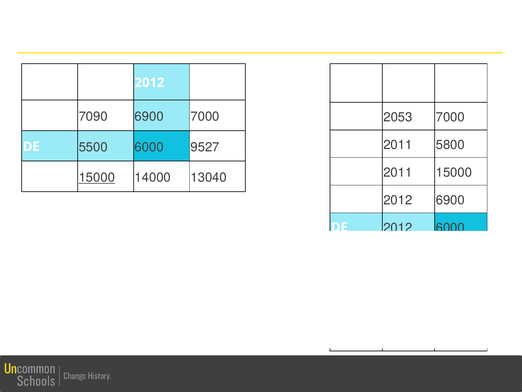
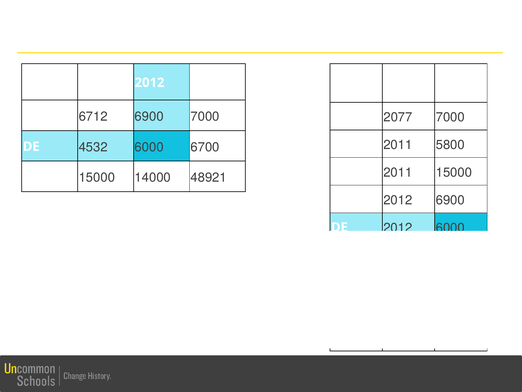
7090: 7090 -> 6712
2053: 2053 -> 2077
5500: 5500 -> 4532
9527: 9527 -> 6700
15000 at (97, 177) underline: present -> none
13040: 13040 -> 48921
